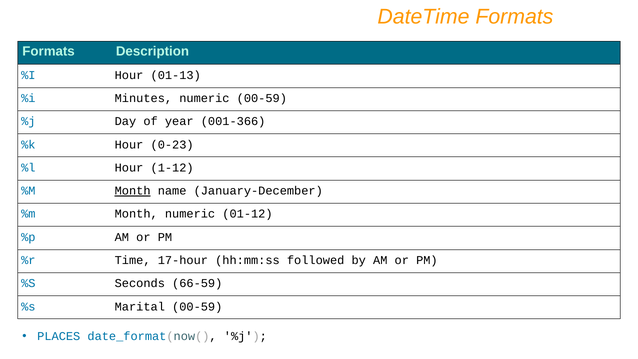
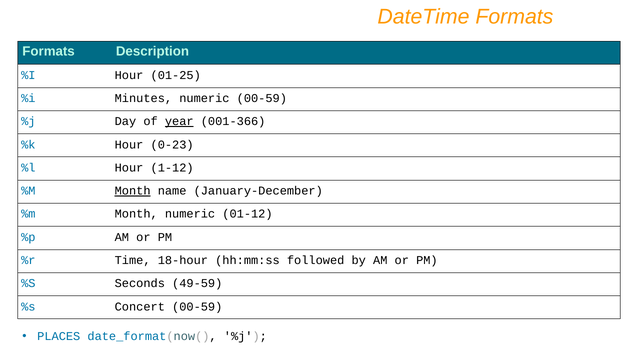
01-13: 01-13 -> 01-25
year underline: none -> present
17-hour: 17-hour -> 18-hour
66-59: 66-59 -> 49-59
Marital: Marital -> Concert
